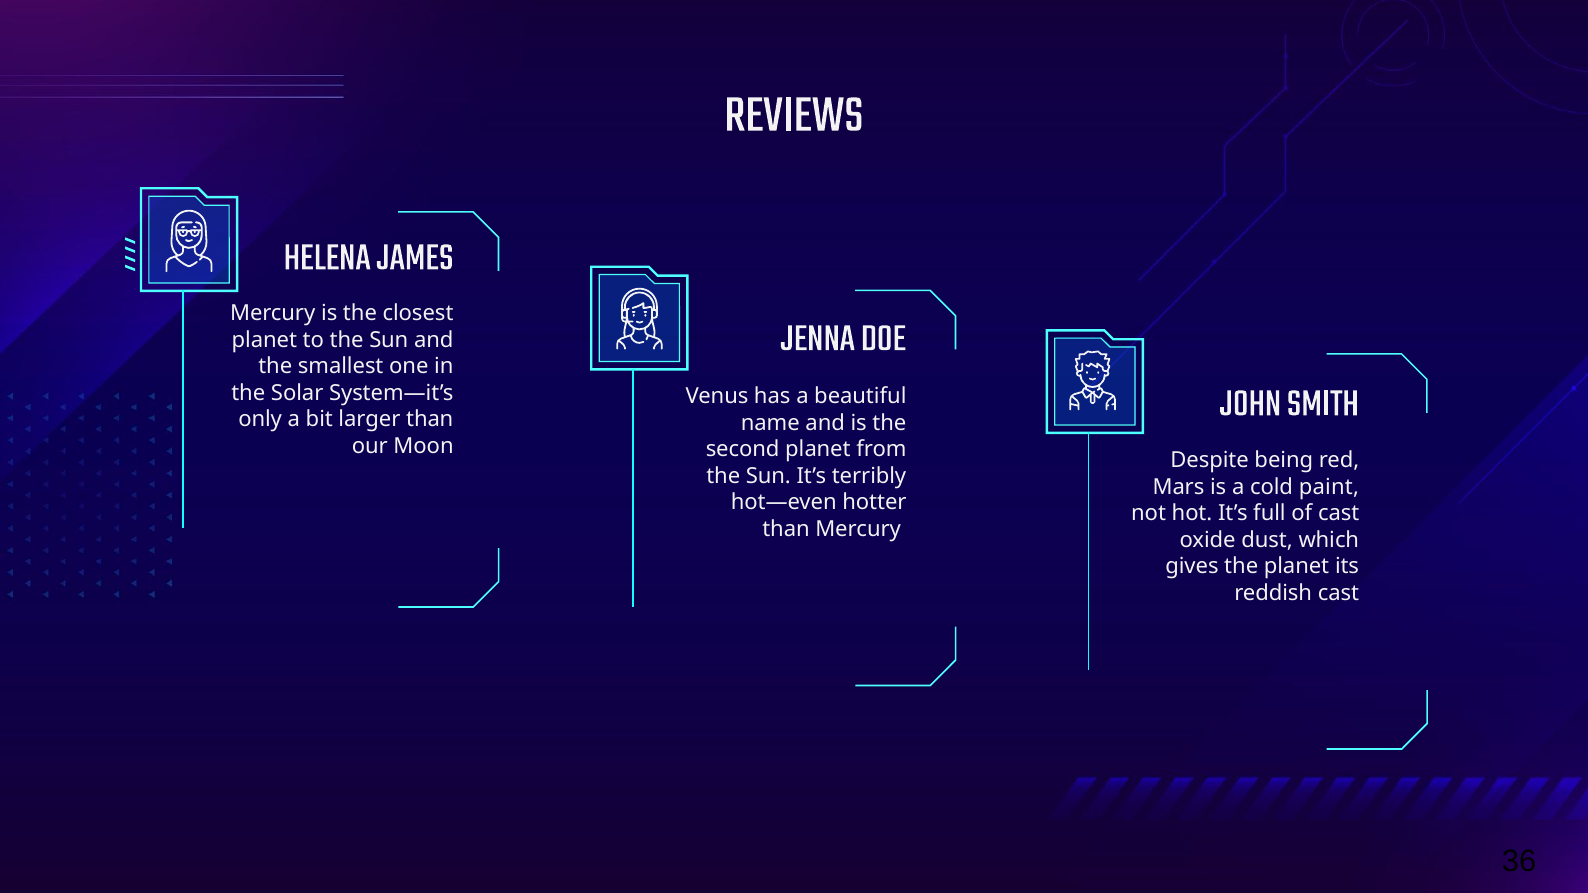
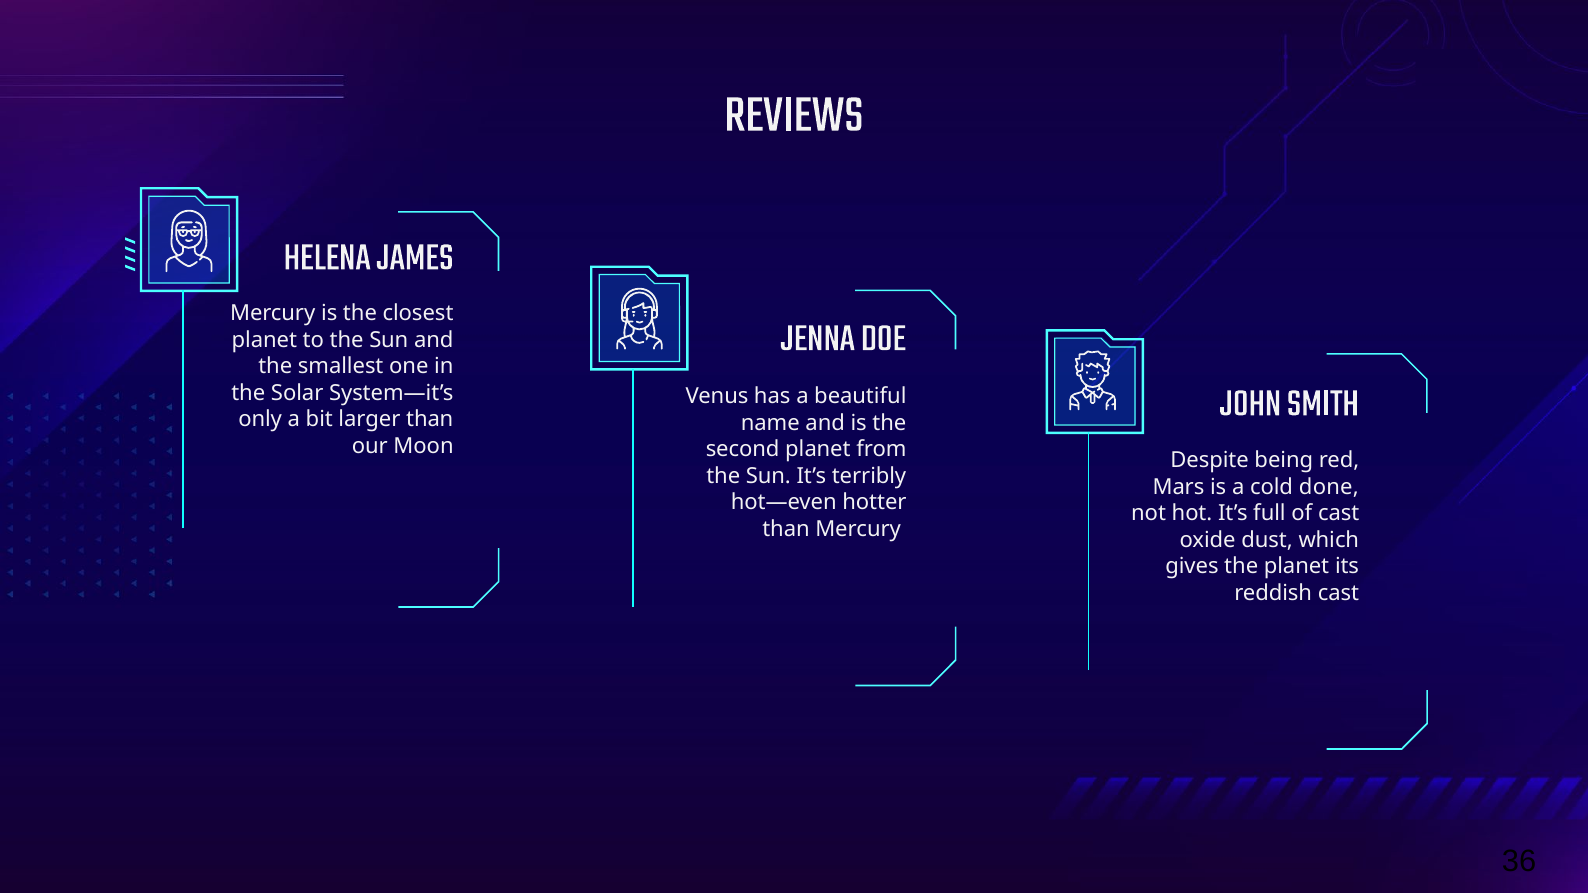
paint: paint -> done
